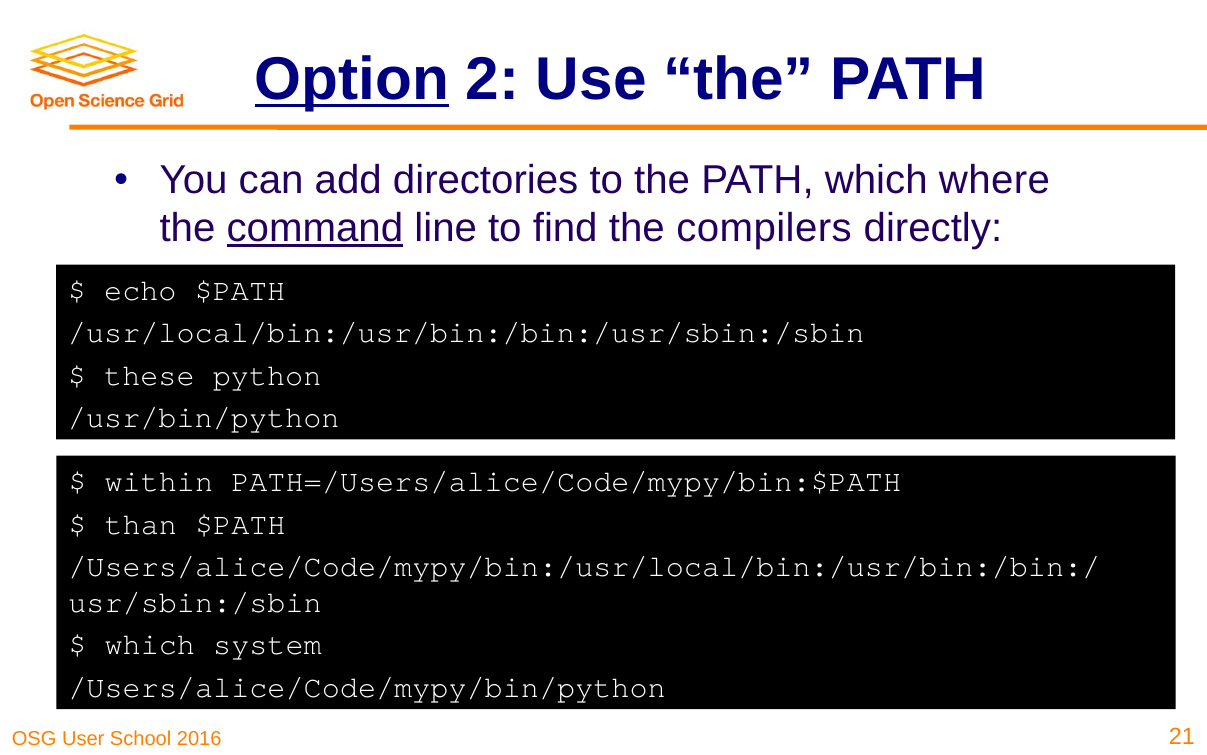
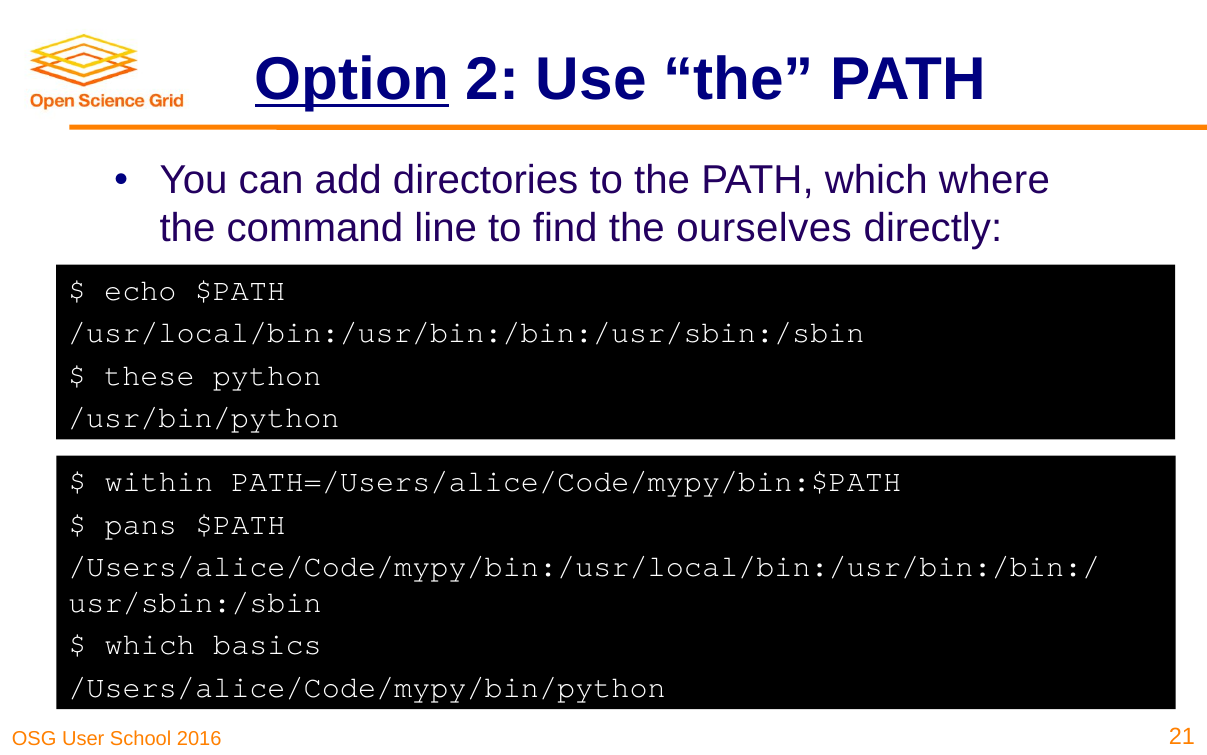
command underline: present -> none
compilers: compilers -> ourselves
than: than -> pans
system: system -> basics
